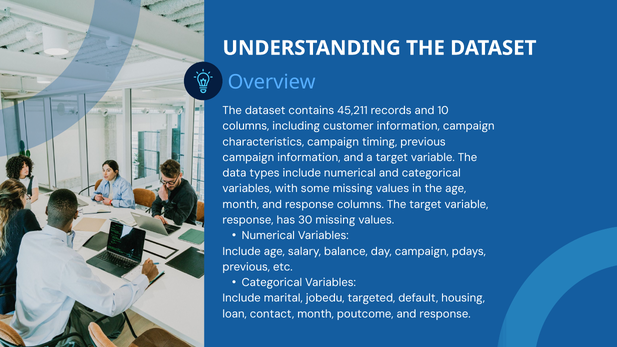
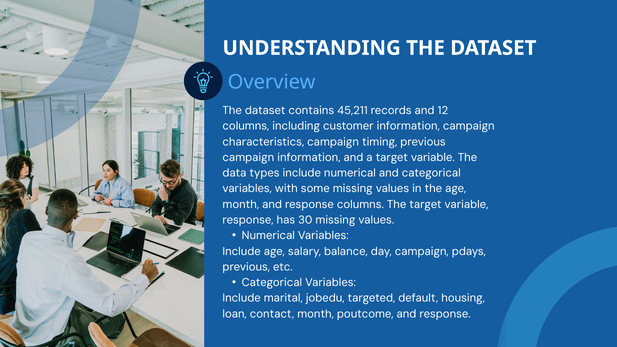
10: 10 -> 12
